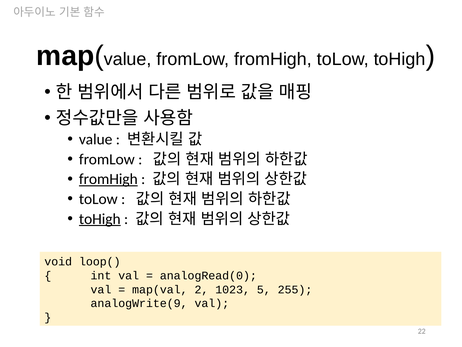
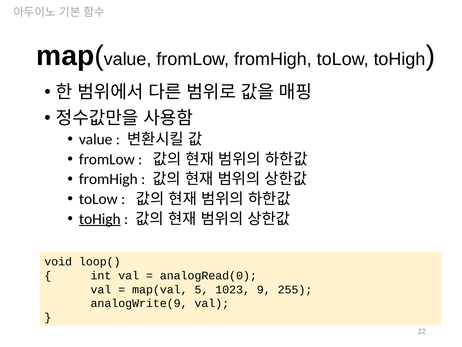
fromHigh at (108, 179) underline: present -> none
2: 2 -> 5
5: 5 -> 9
